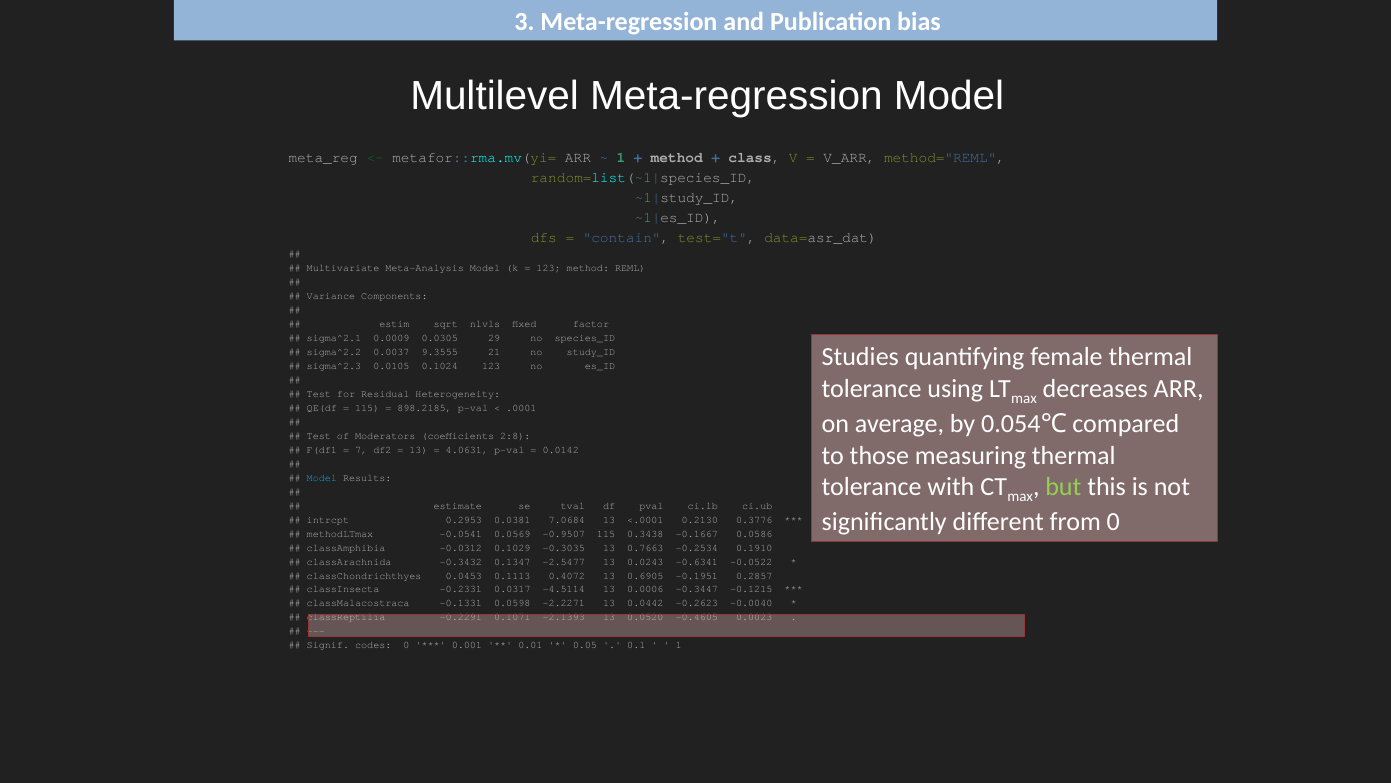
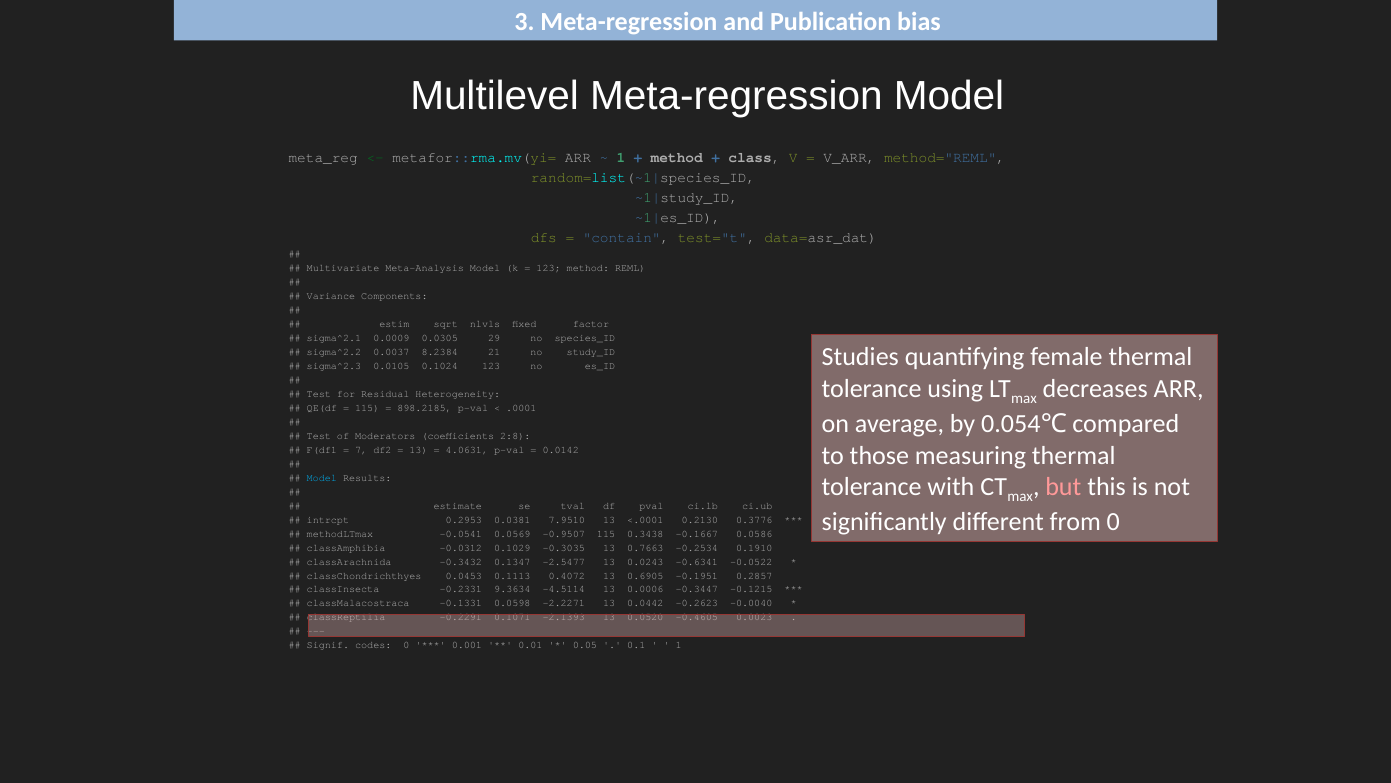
9.3555: 9.3555 -> 8.2384
but colour: light green -> pink
7.0684: 7.0684 -> 7.9510
0.0317: 0.0317 -> 9.3634
